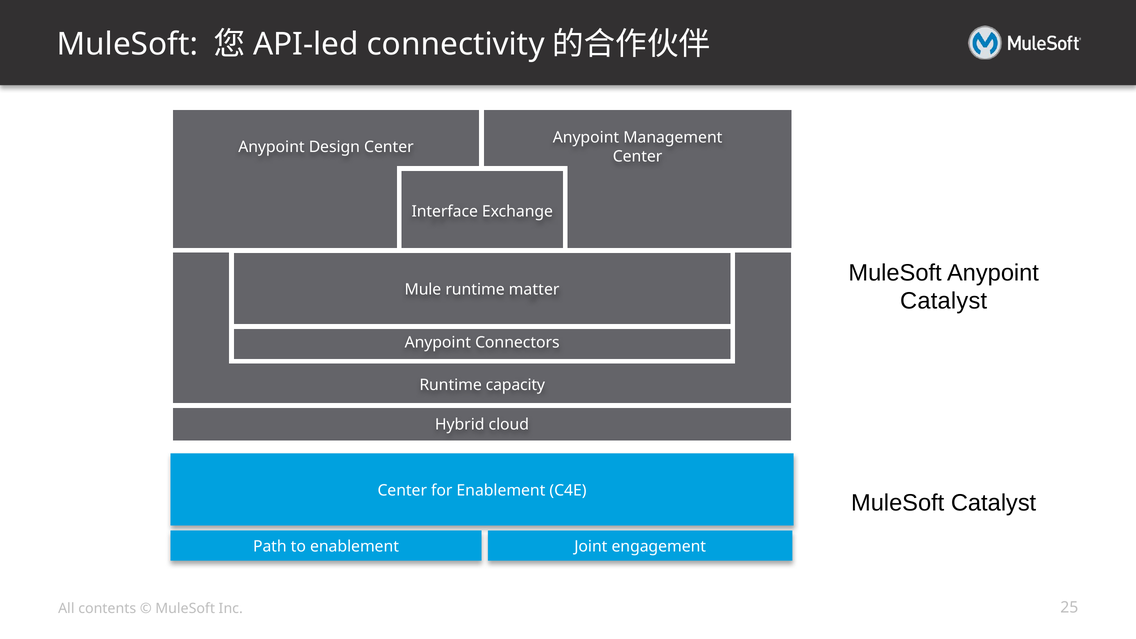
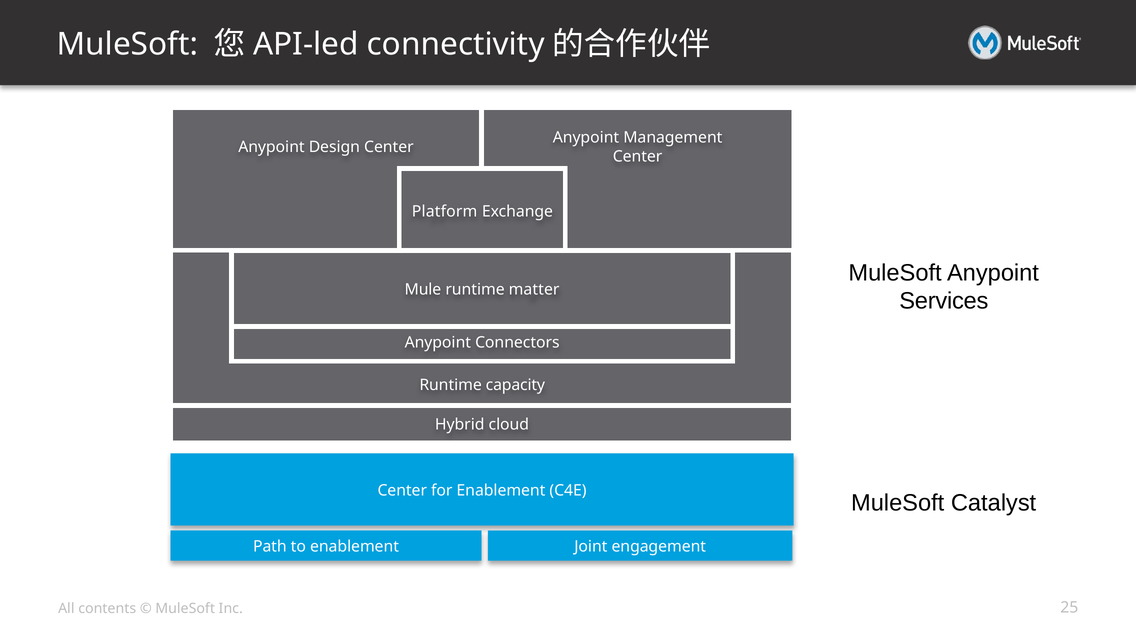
Interface: Interface -> Platform
Catalyst at (944, 301): Catalyst -> Services
